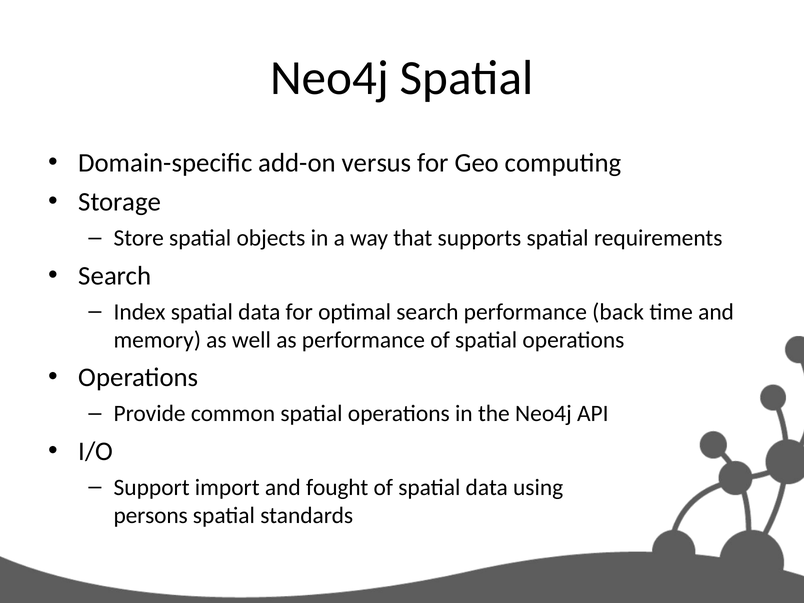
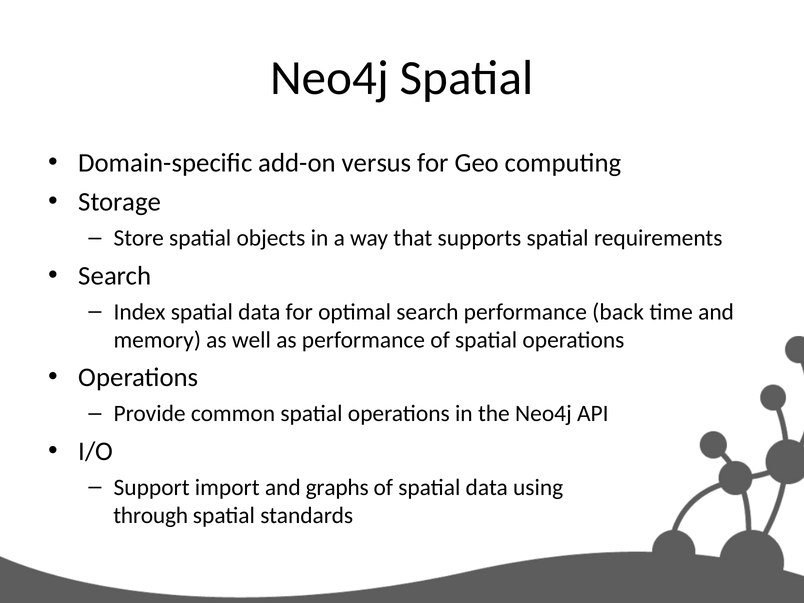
fought: fought -> graphs
persons: persons -> through
